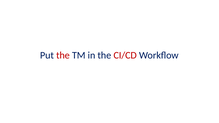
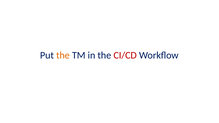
the at (63, 55) colour: red -> orange
